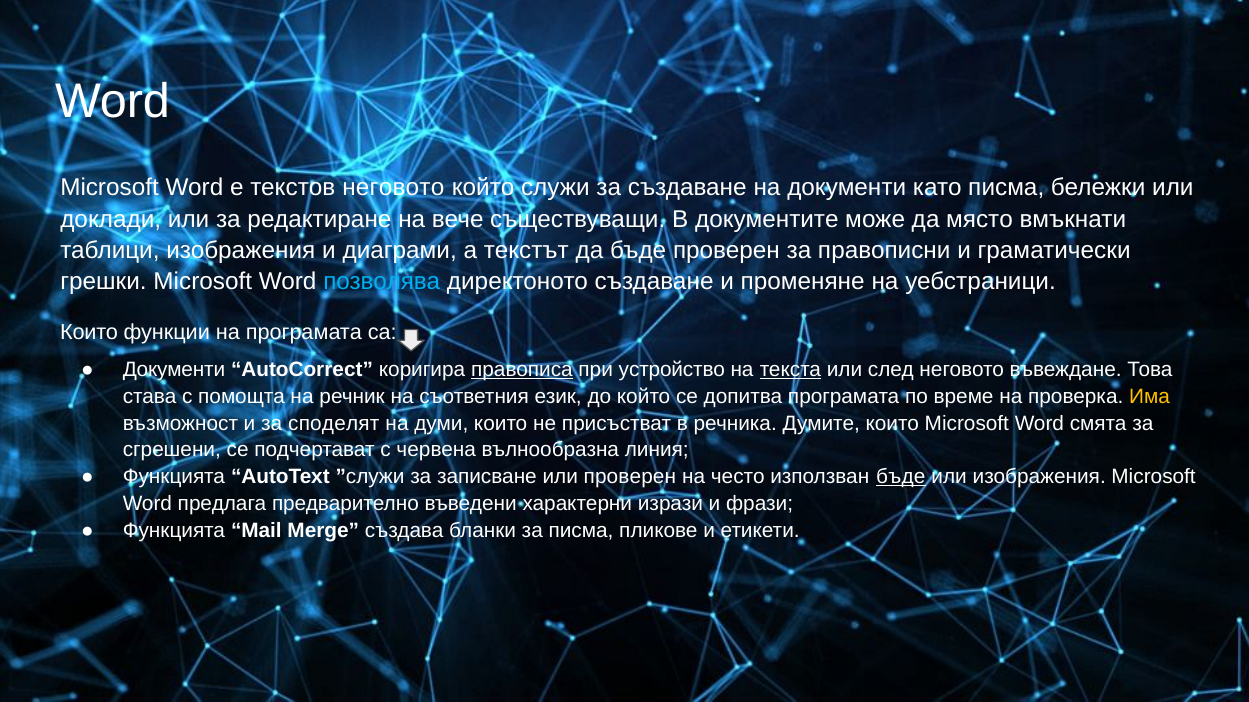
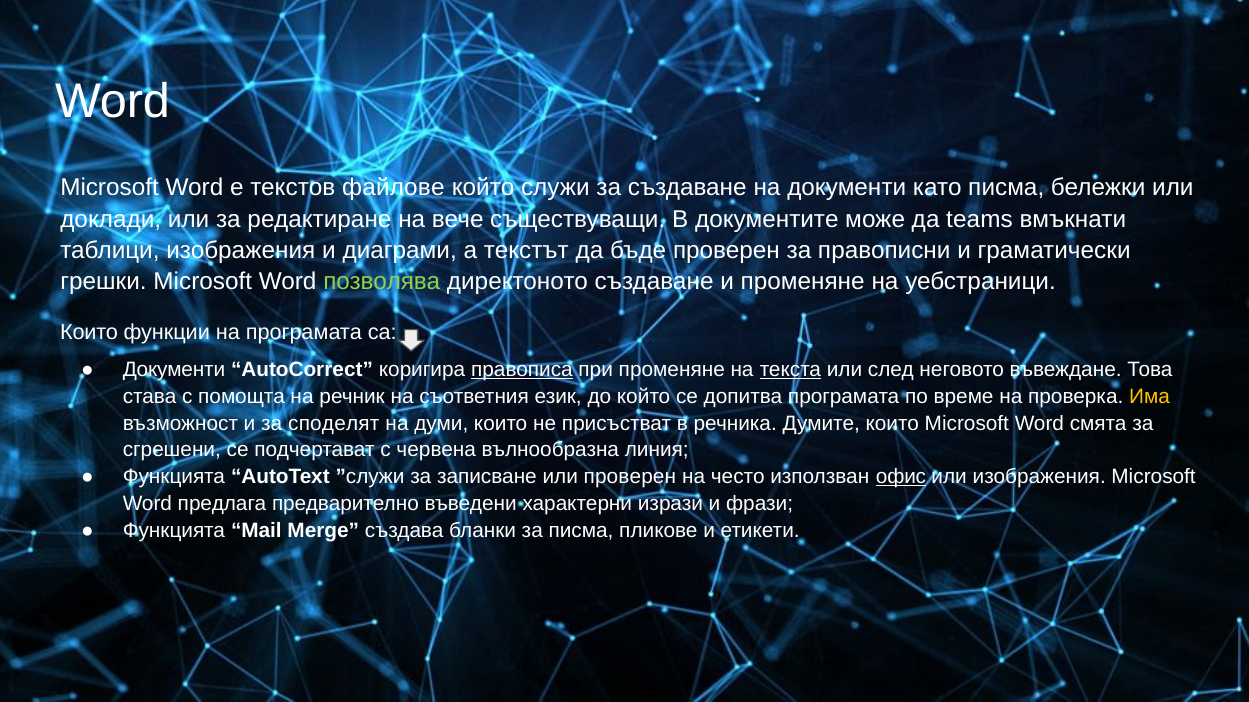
текстов неговото: неговото -> файлове
място: място -> teams
позволява colour: light blue -> light green
при устройство: устройство -> променяне
използван бъде: бъде -> офис
